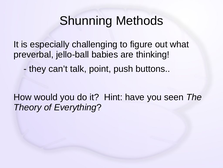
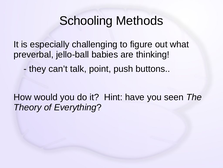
Shunning: Shunning -> Schooling
